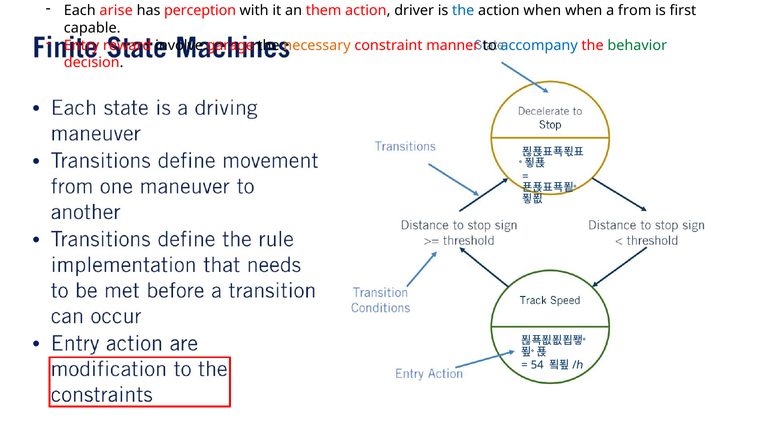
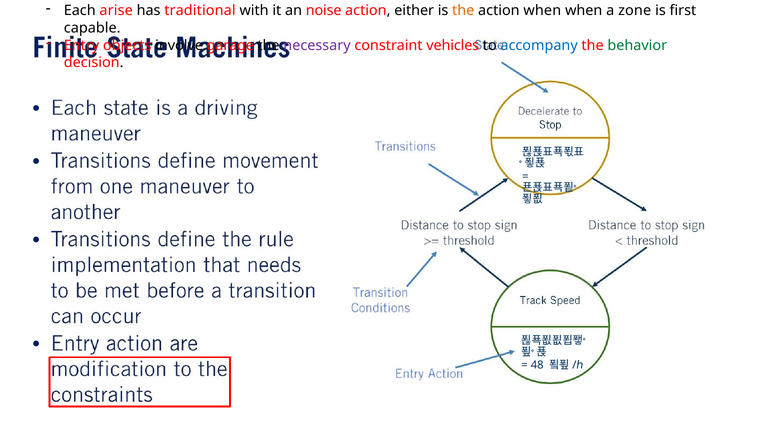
perception: perception -> traditional
them: them -> noise
driver: driver -> either
the at (463, 11) colour: blue -> orange
from: from -> zone
reward: reward -> objects
necessary colour: orange -> purple
manner: manner -> vehicles
54: 54 -> 48
